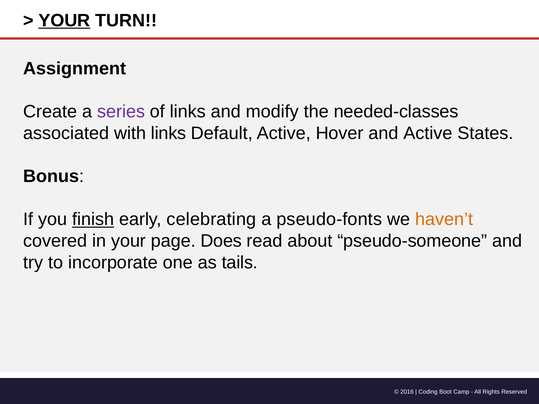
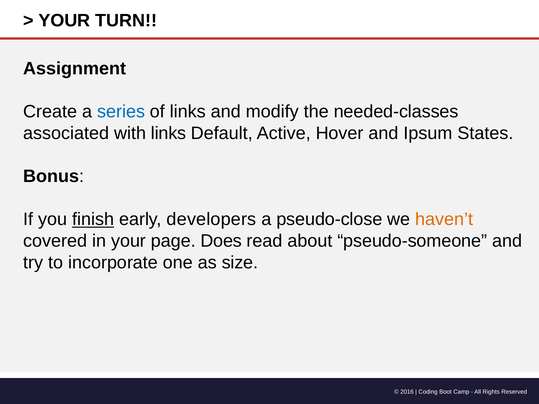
YOUR at (64, 20) underline: present -> none
series colour: purple -> blue
and Active: Active -> Ipsum
celebrating: celebrating -> developers
pseudo-fonts: pseudo-fonts -> pseudo-close
tails: tails -> size
